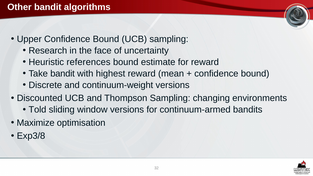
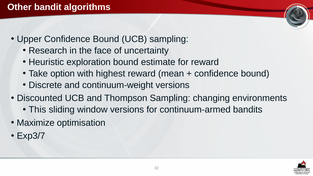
references: references -> exploration
Take bandit: bandit -> option
Told: Told -> This
Exp3/8: Exp3/8 -> Exp3/7
